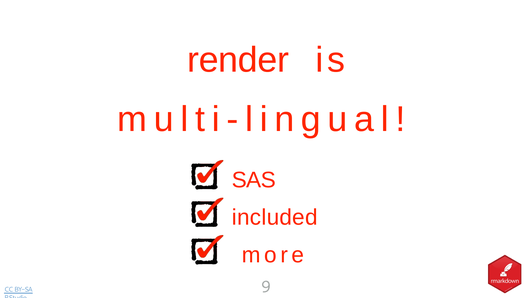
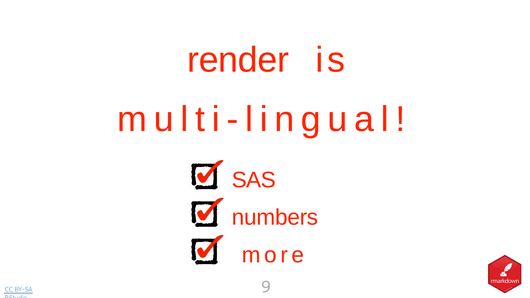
included: included -> numbers
